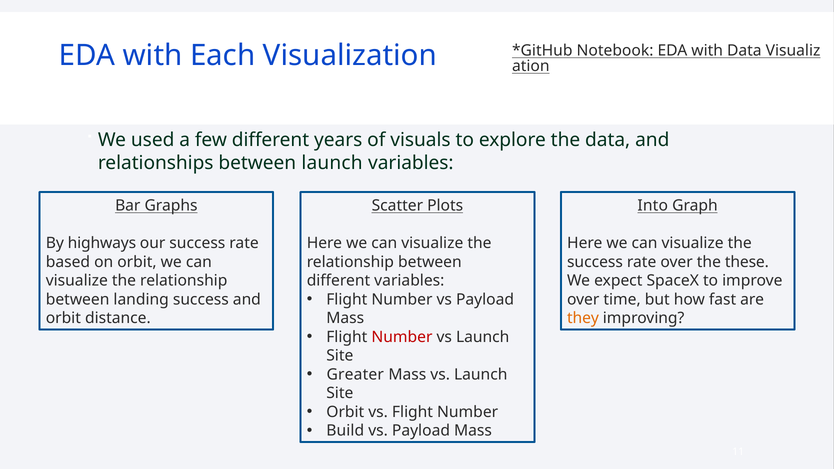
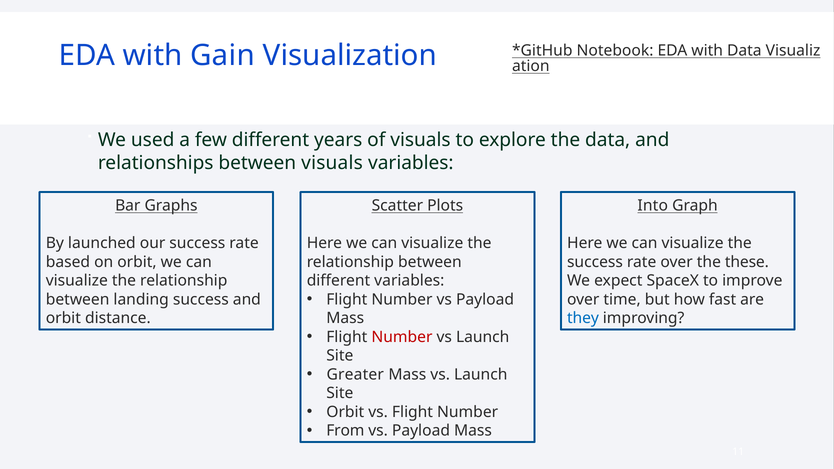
Each: Each -> Gain
between launch: launch -> visuals
highways: highways -> launched
they colour: orange -> blue
Build: Build -> From
